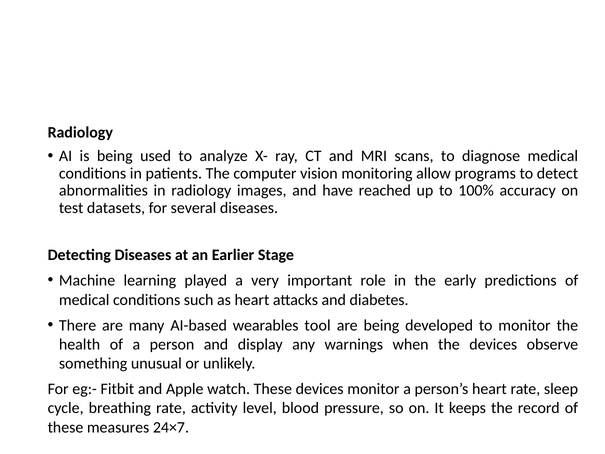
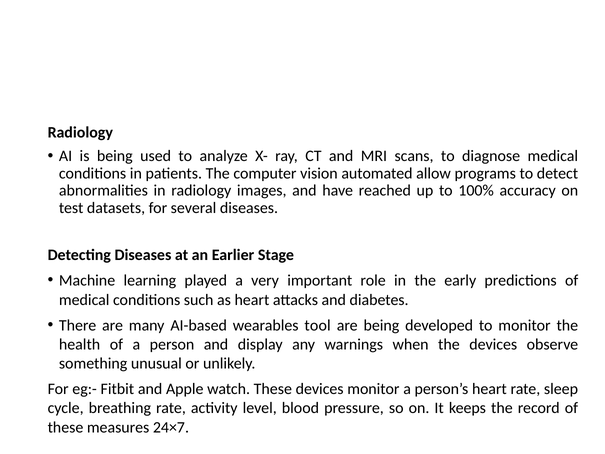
monitoring: monitoring -> automated
